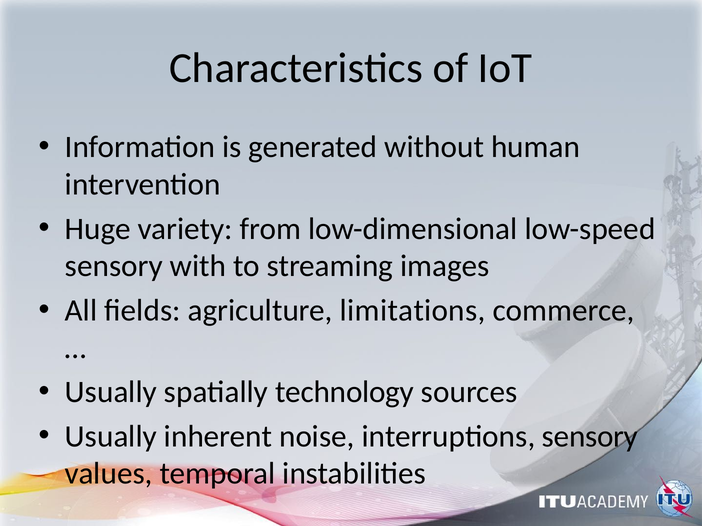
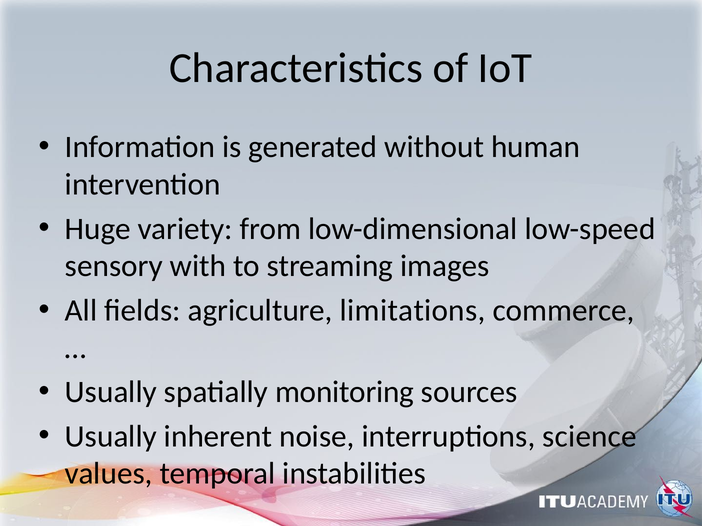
technology: technology -> monitoring
interruptions sensory: sensory -> science
